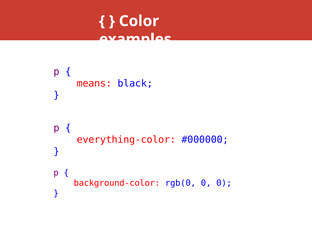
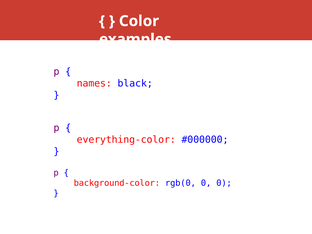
means: means -> names
